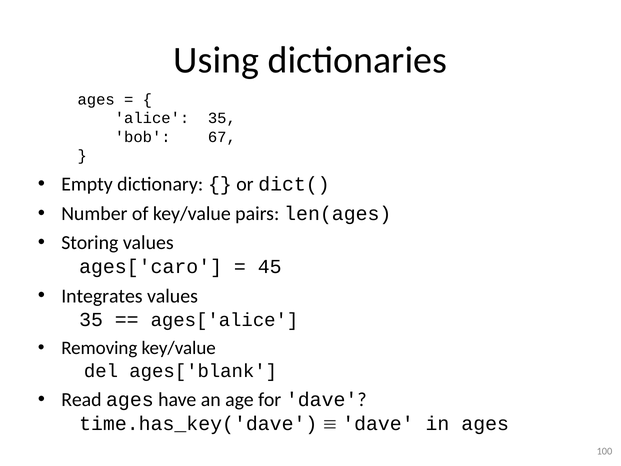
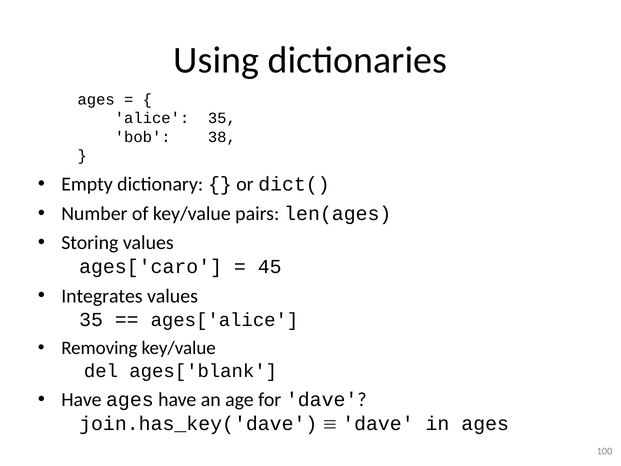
67: 67 -> 38
Read at (81, 400): Read -> Have
time.has_key('dave: time.has_key('dave -> join.has_key('dave
